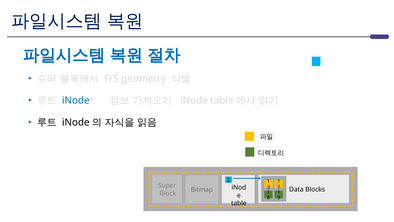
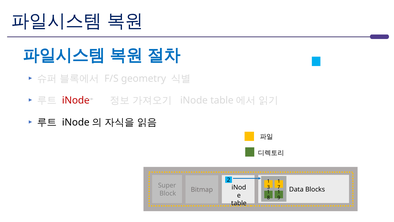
iNode at (76, 100) colour: blue -> red
